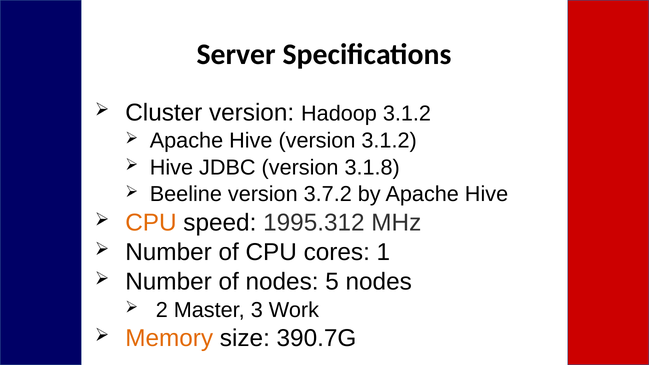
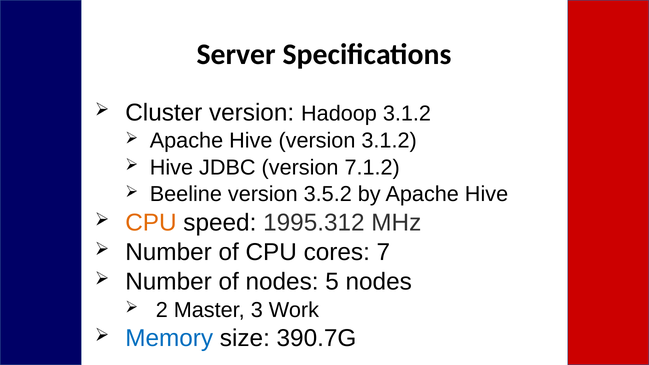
3.1.8: 3.1.8 -> 7.1.2
3.7.2: 3.7.2 -> 3.5.2
1: 1 -> 7
Memory colour: orange -> blue
